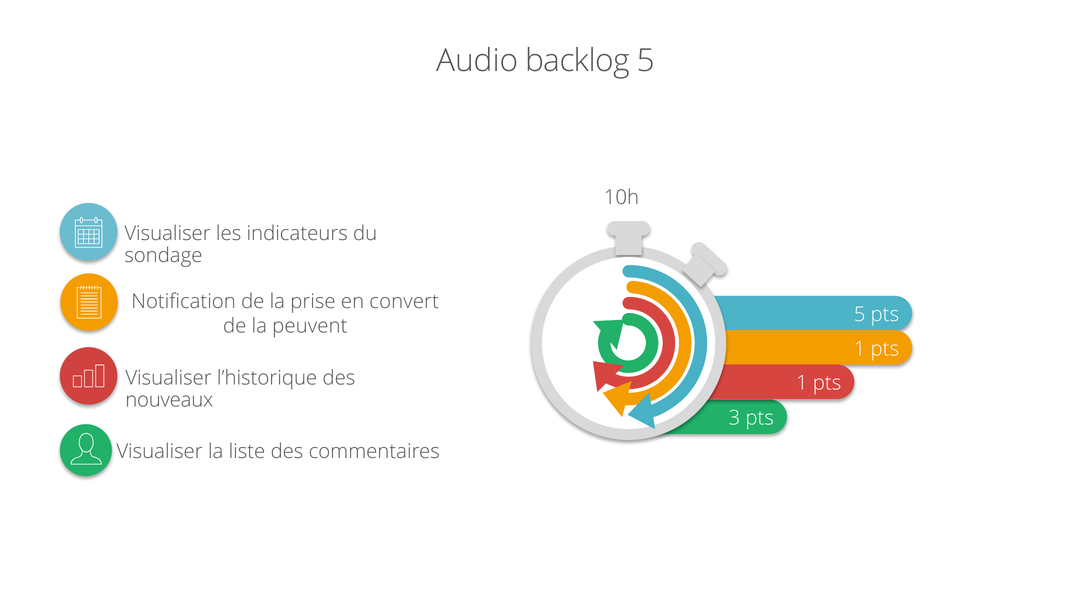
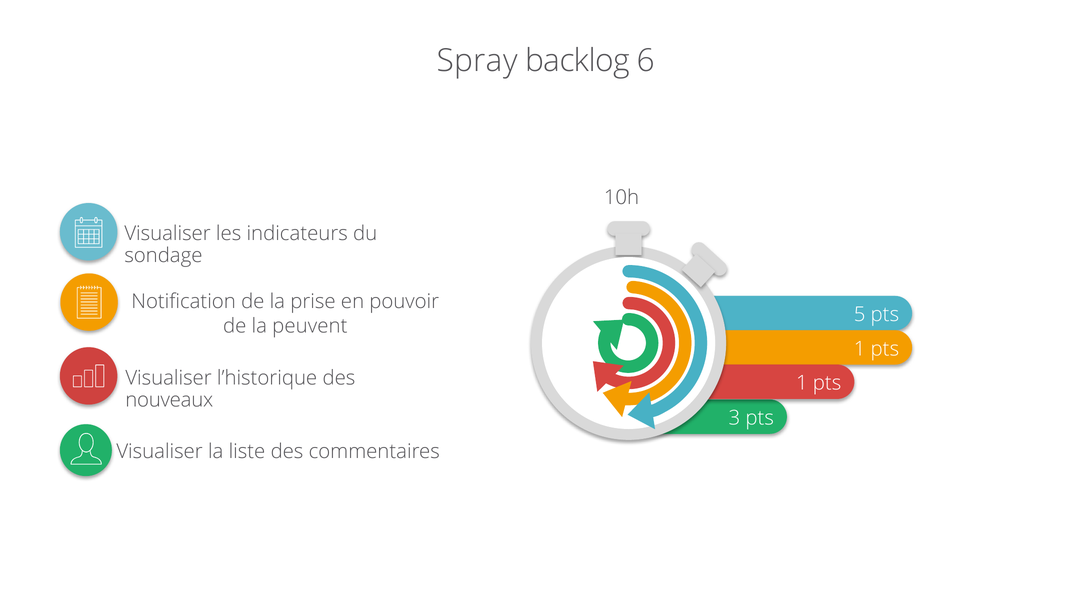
Audio: Audio -> Spray
backlog 5: 5 -> 6
convert: convert -> pouvoir
